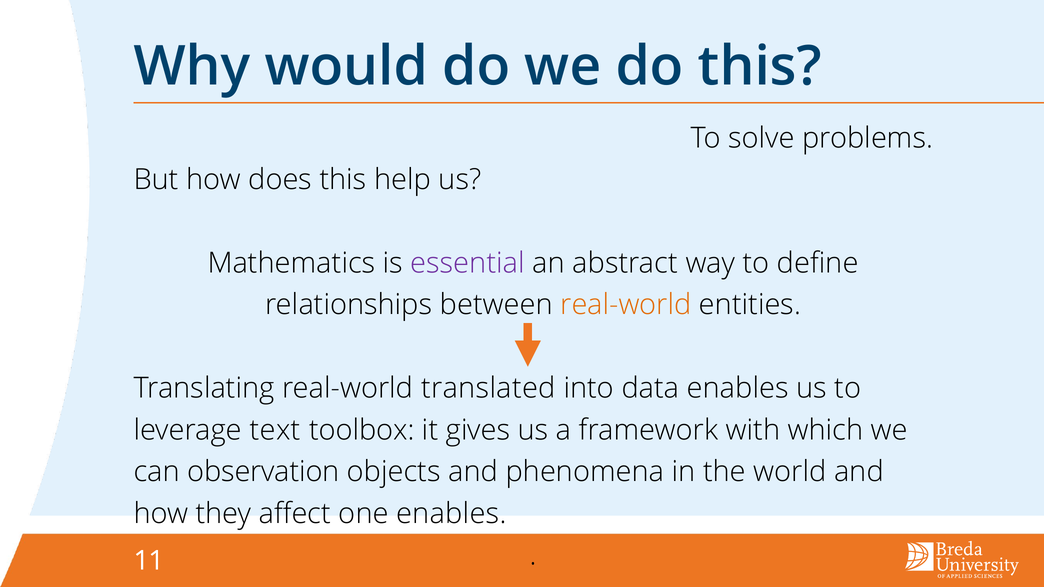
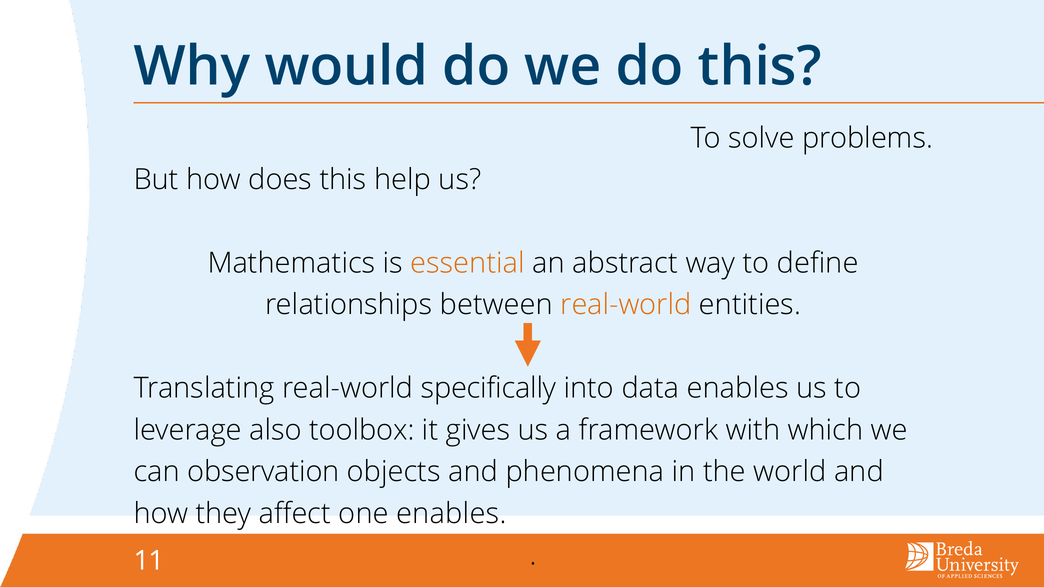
essential colour: purple -> orange
translated: translated -> specifically
text: text -> also
